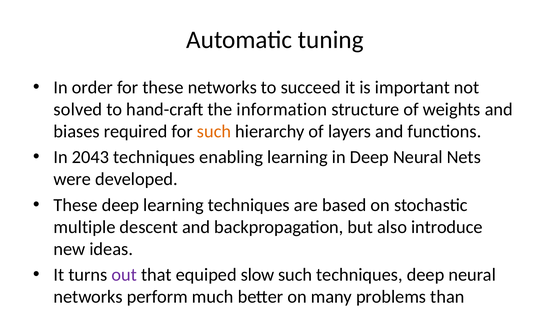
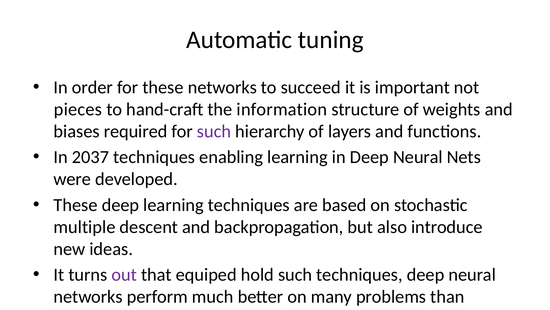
solved: solved -> pieces
such at (214, 131) colour: orange -> purple
2043: 2043 -> 2037
slow: slow -> hold
